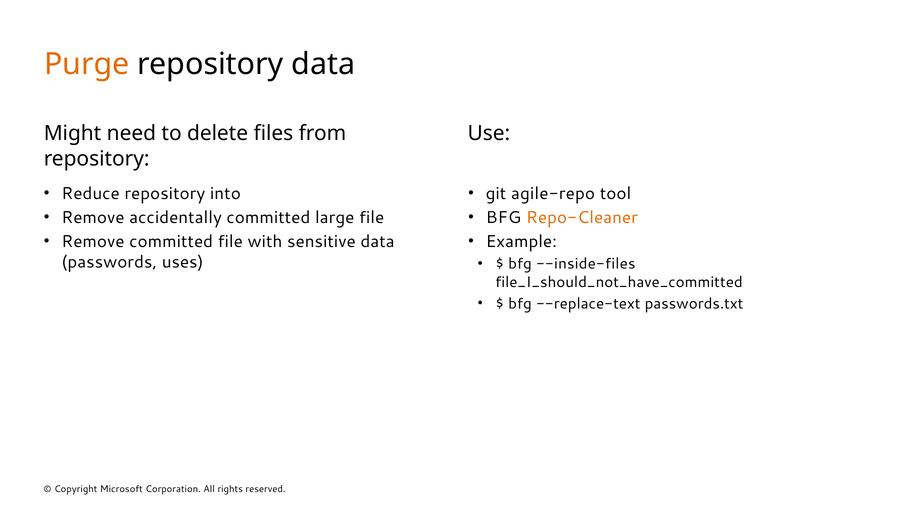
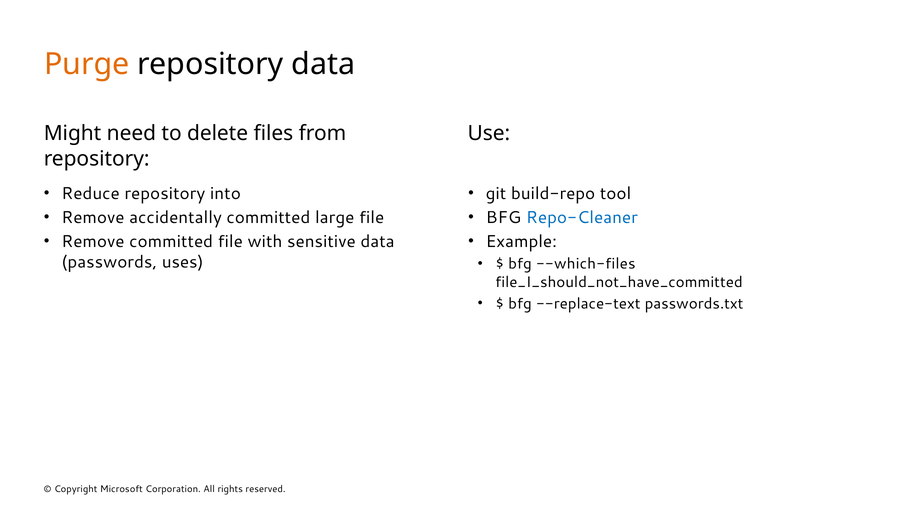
agile-repo: agile-repo -> build-repo
Repo-Cleaner colour: orange -> blue
--inside-files: --inside-files -> --which-files
